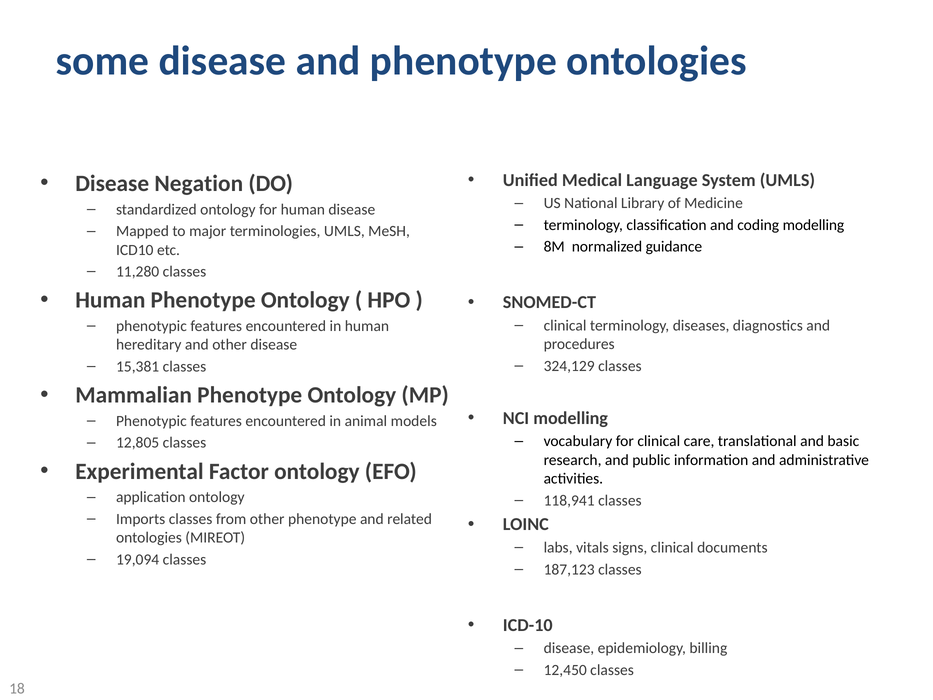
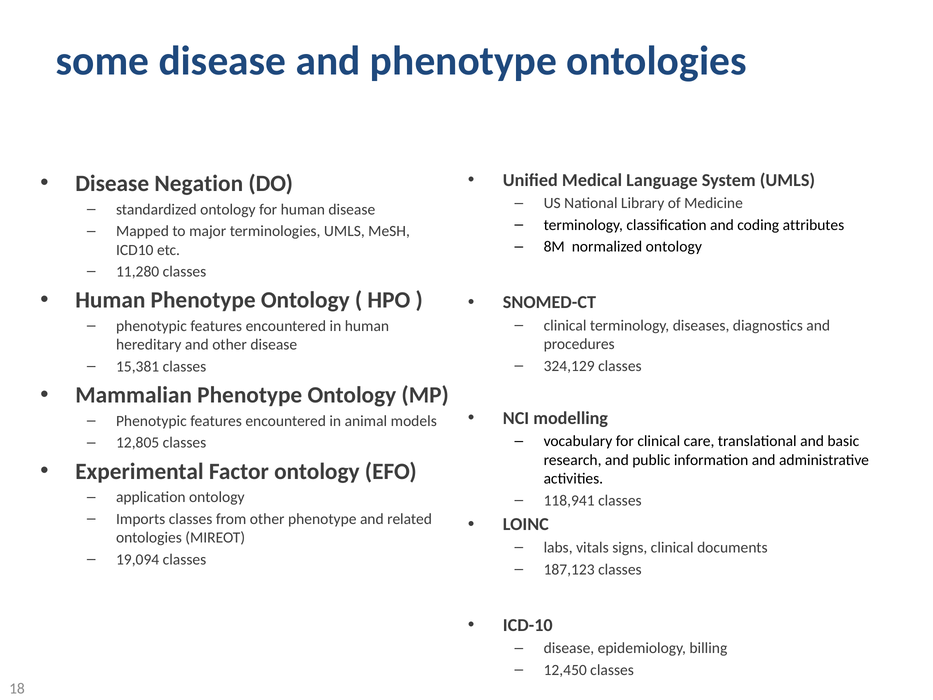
coding modelling: modelling -> attributes
normalized guidance: guidance -> ontology
